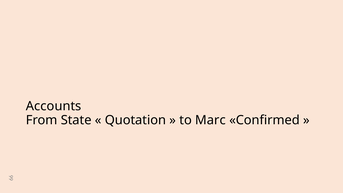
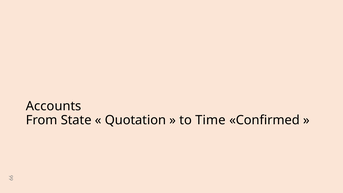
Marc: Marc -> Time
